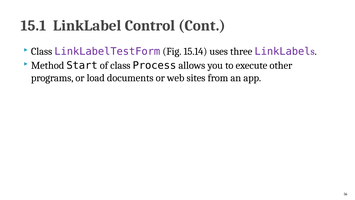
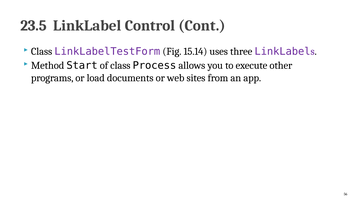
15.1: 15.1 -> 23.5
